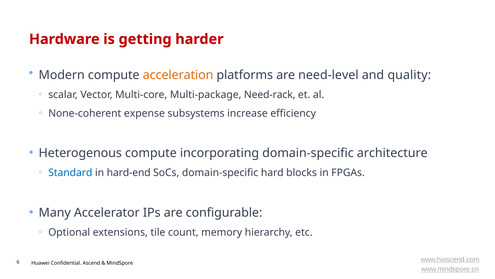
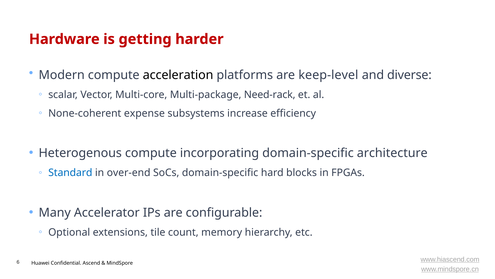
acceleration colour: orange -> black
need-level: need-level -> keep-level
quality: quality -> diverse
hard-end: hard-end -> over-end
